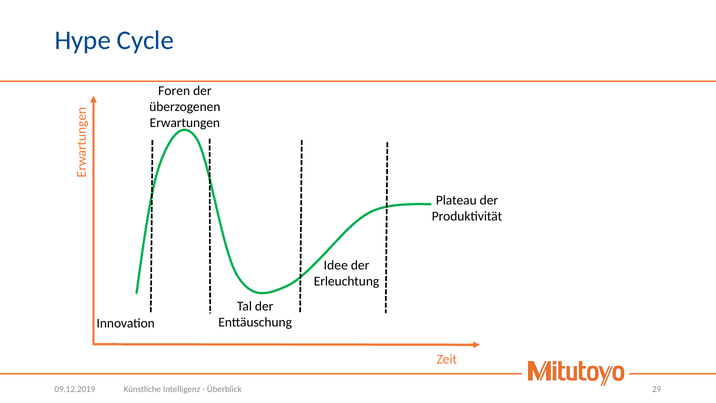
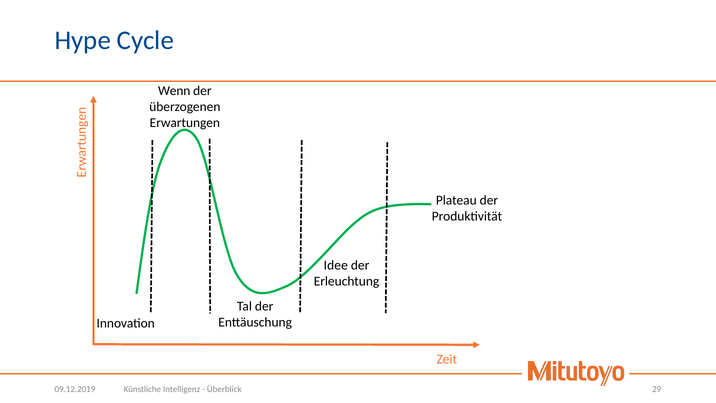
Foren: Foren -> Wenn
